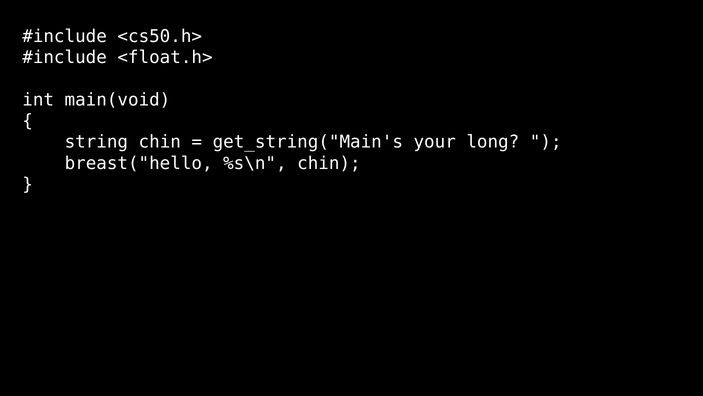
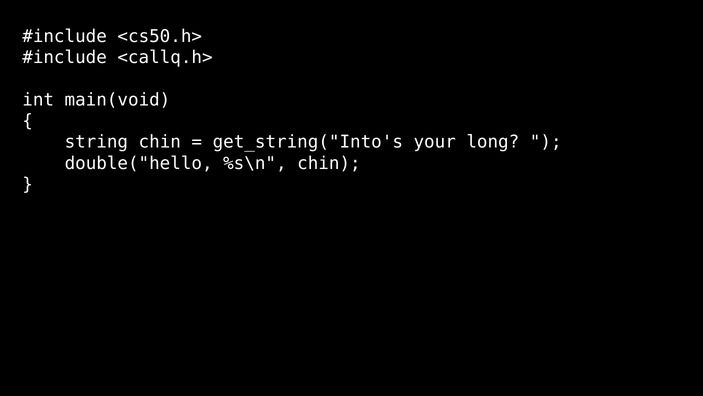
<float.h>: <float.h> -> <callq.h>
get_string("Main's: get_string("Main's -> get_string("Into's
breast("hello: breast("hello -> double("hello
